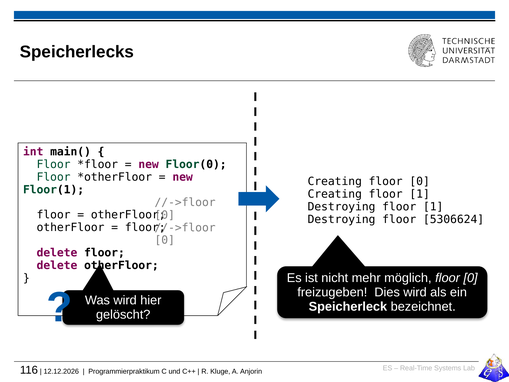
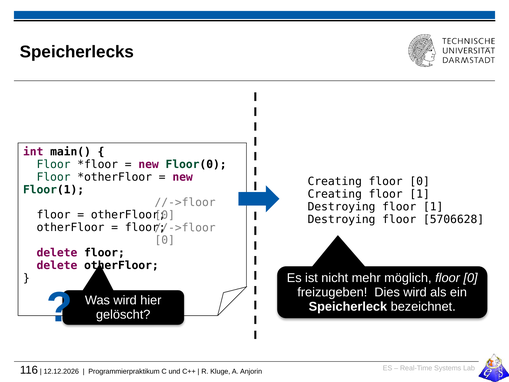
5306624: 5306624 -> 5706628
